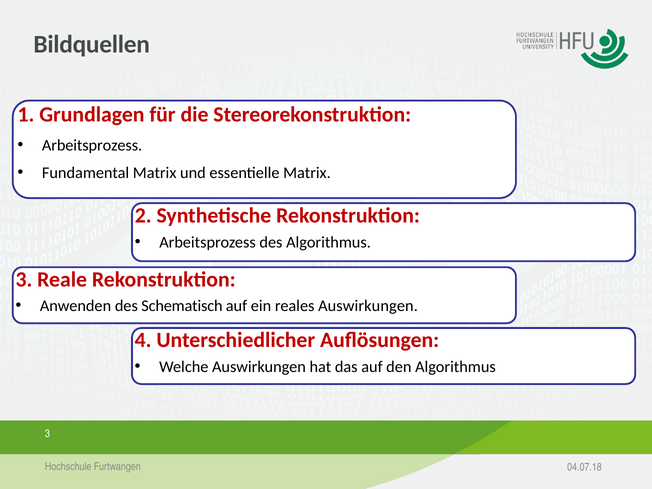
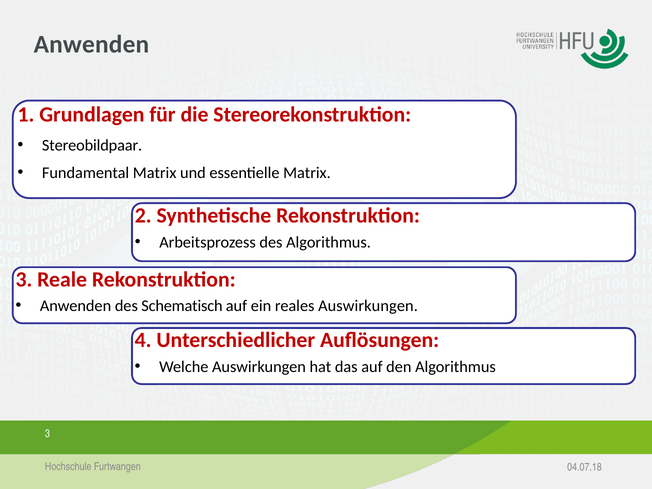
Bildquellen at (92, 45): Bildquellen -> Anwenden
Arbeitsprozess at (92, 145): Arbeitsprozess -> Stereobildpaar
